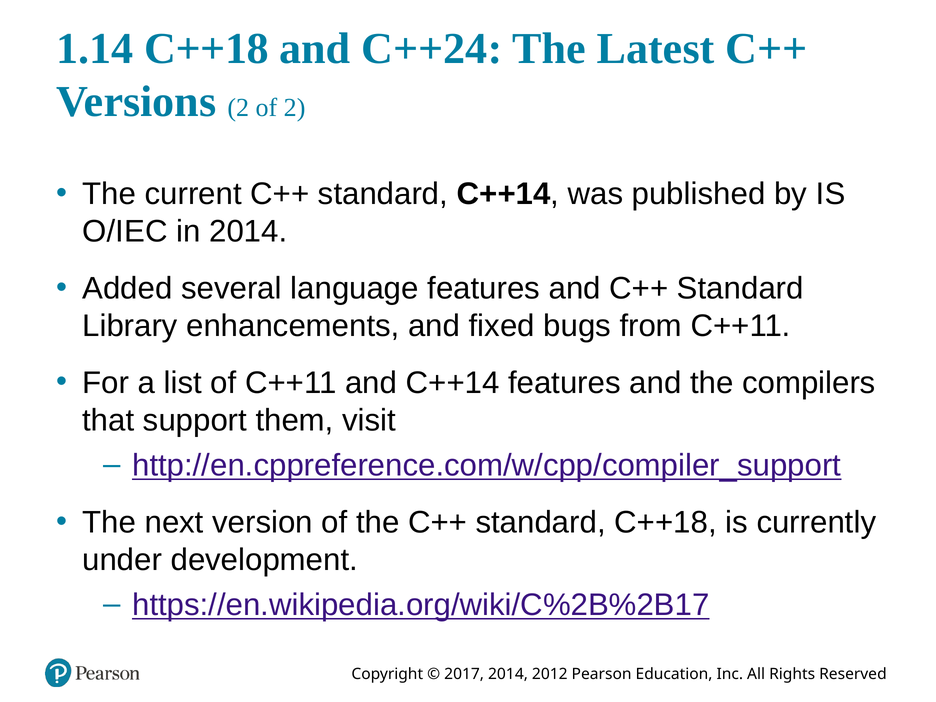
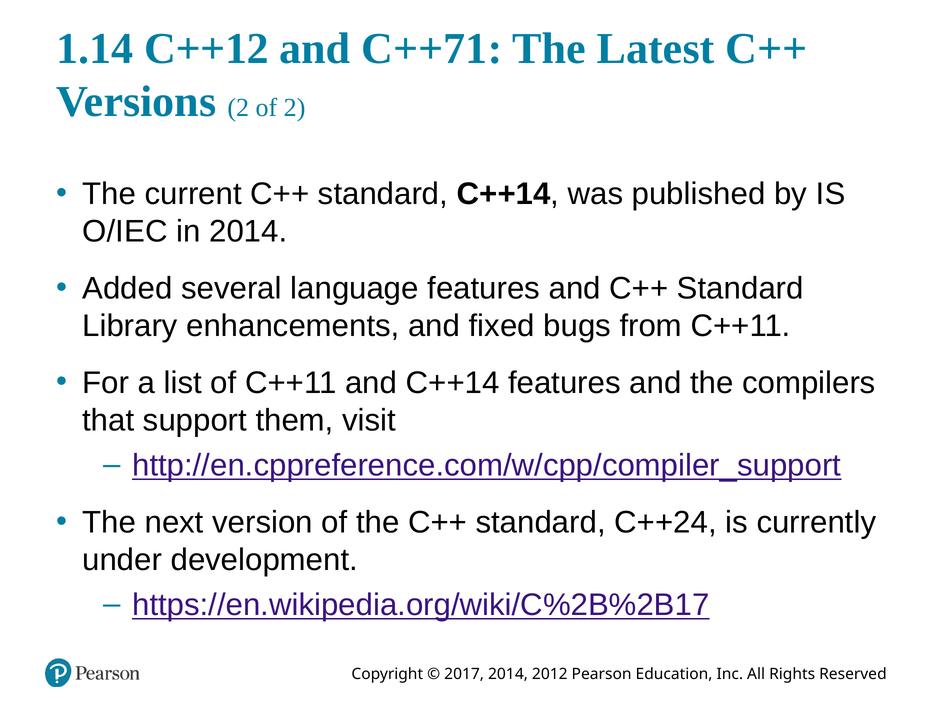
1.14 C++18: C++18 -> C++12
C++24: C++24 -> C++71
standard C++18: C++18 -> C++24
